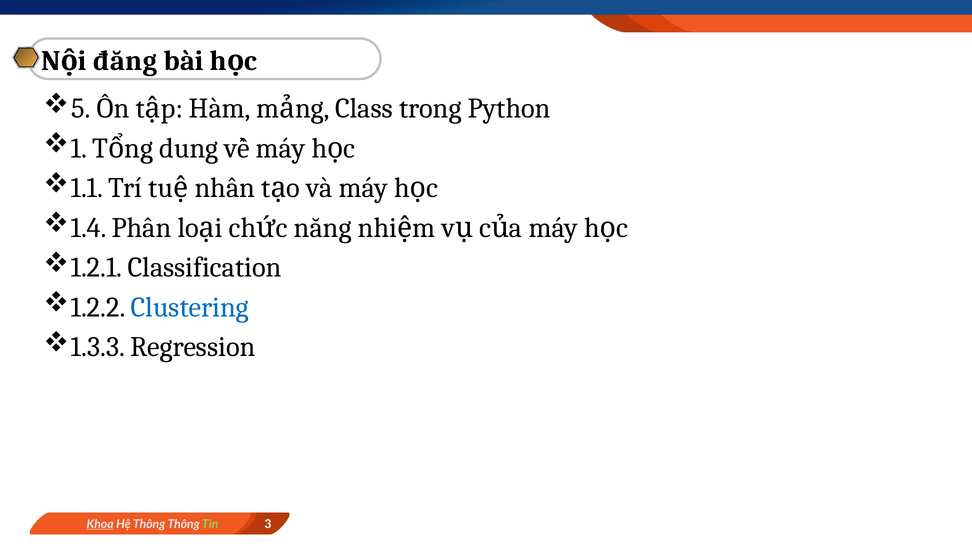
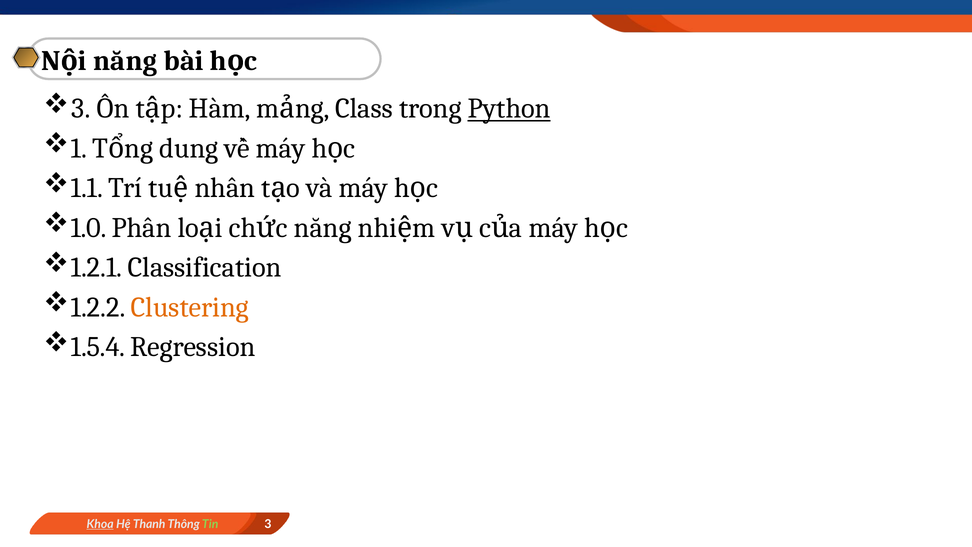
đăng at (125, 61): đăng -> năng
5 at (81, 108): 5 -> 3
Python underline: none -> present
1.4: 1.4 -> 1.0
Clustering colour: blue -> orange
1.3.3: 1.3.3 -> 1.5.4
Hệ Thông: Thông -> Thanh
